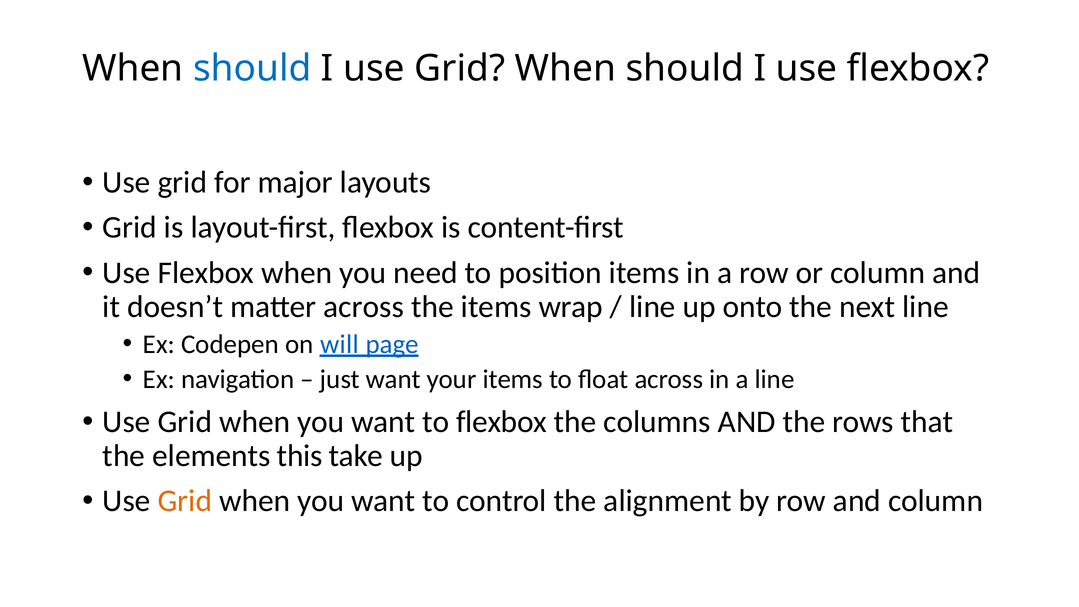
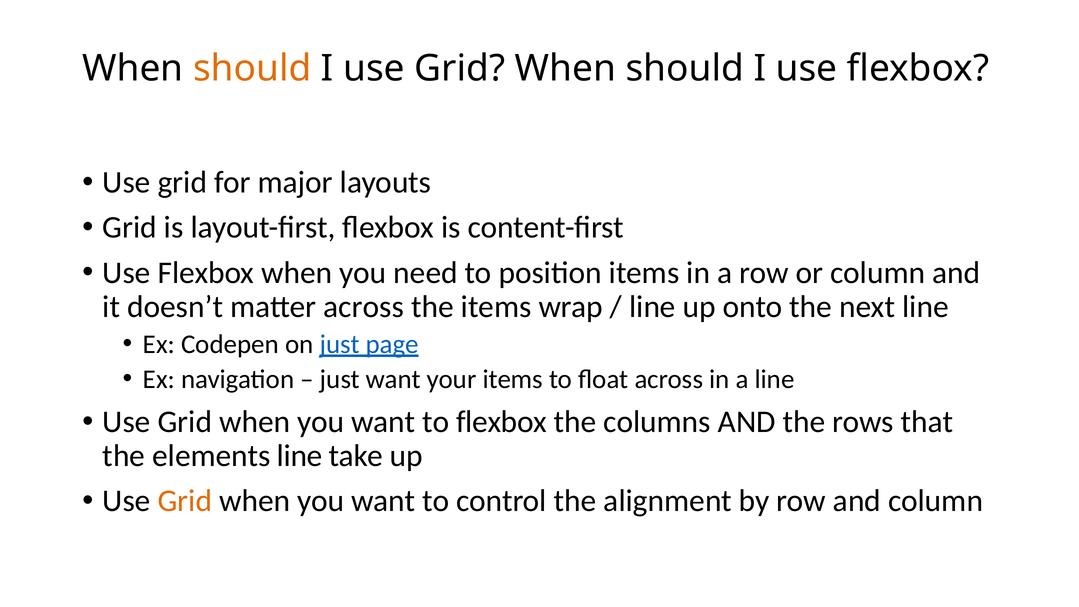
should at (252, 68) colour: blue -> orange
on will: will -> just
elements this: this -> line
